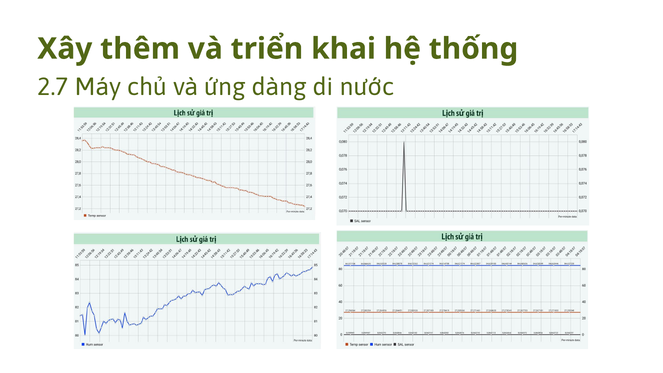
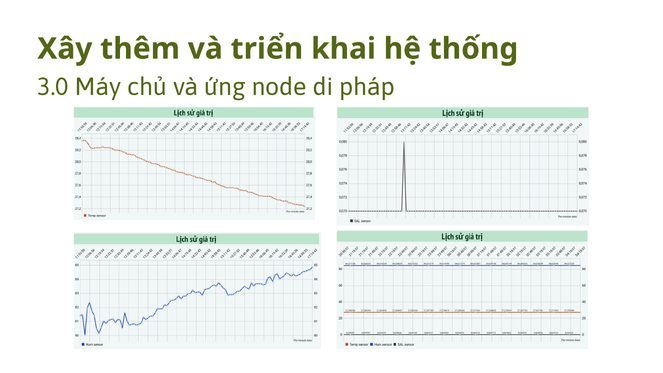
2.7: 2.7 -> 3.0
dàng: dàng -> node
nước: nước -> pháp
